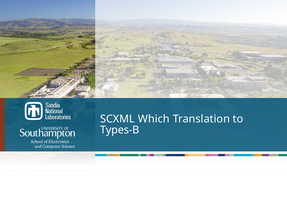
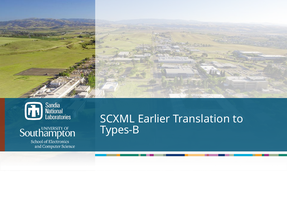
Which: Which -> Earlier
